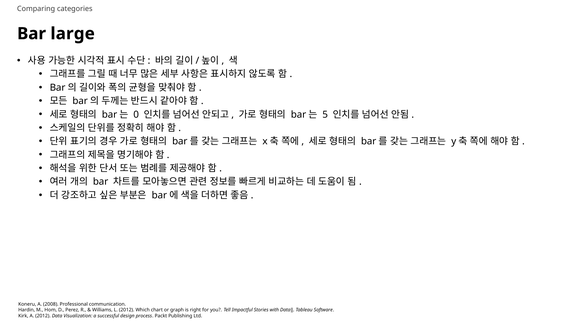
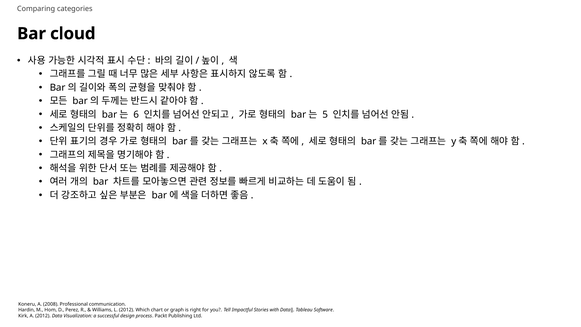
large: large -> cloud
0: 0 -> 6
